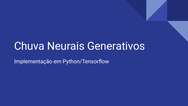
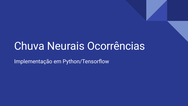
Generativos: Generativos -> Ocorrências
